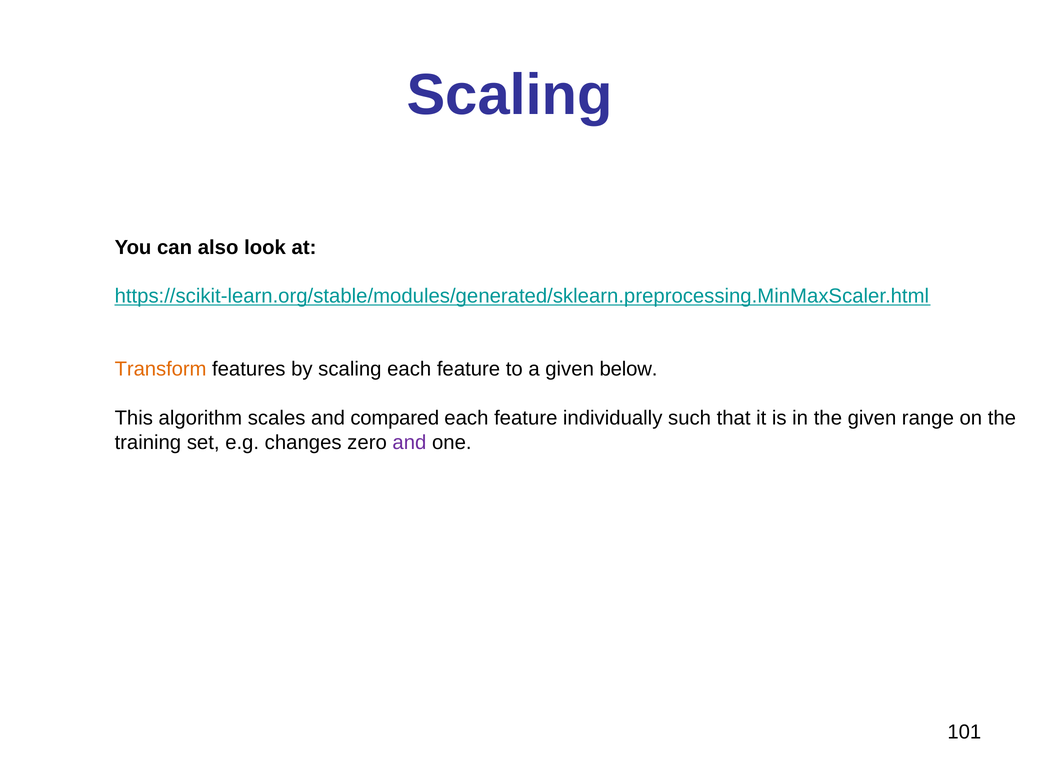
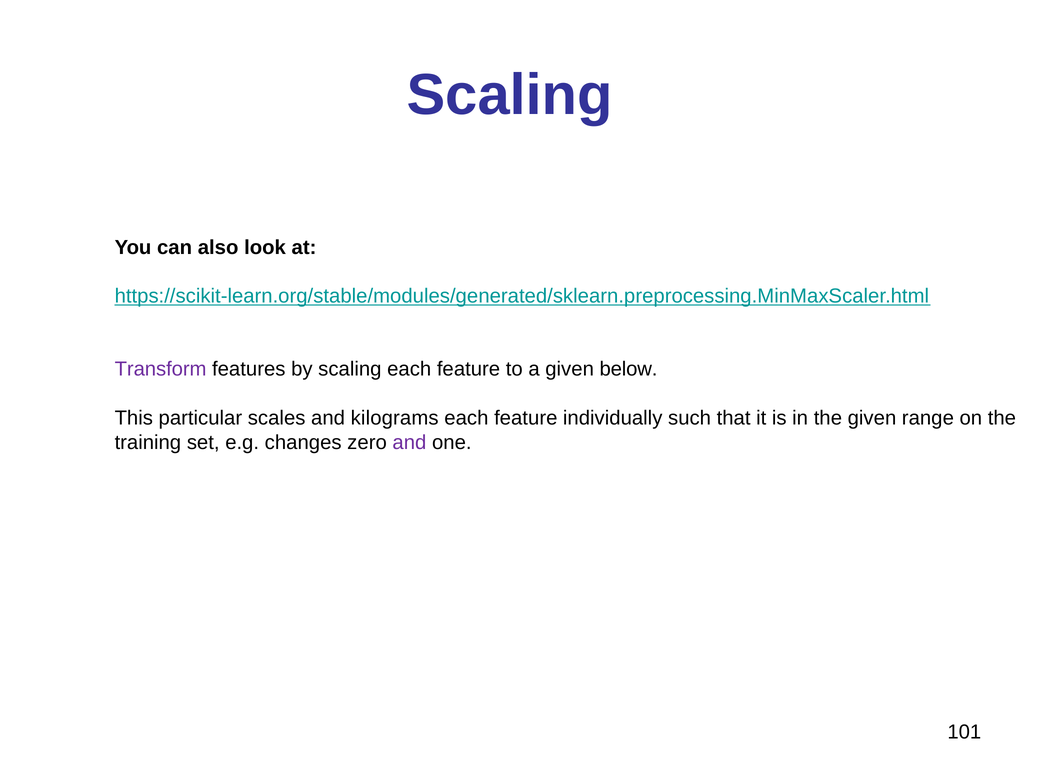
Transform colour: orange -> purple
algorithm: algorithm -> particular
compared: compared -> kilograms
